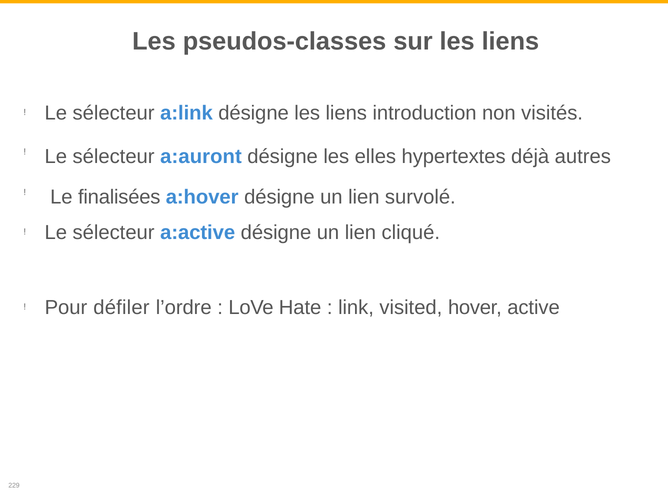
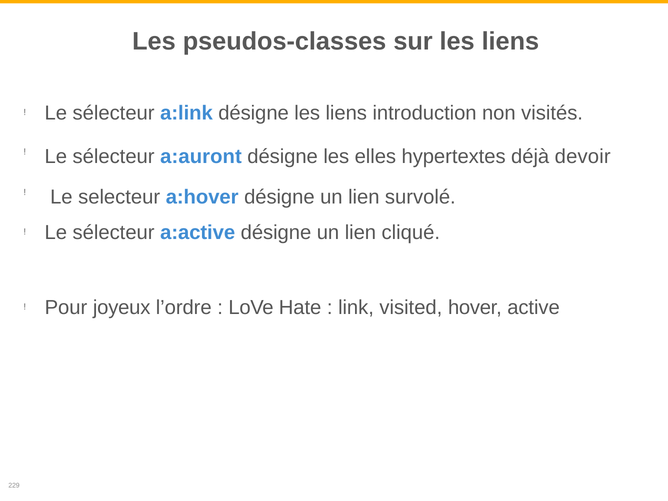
autres: autres -> devoir
finalisées: finalisées -> selecteur
défiler: défiler -> joyeux
